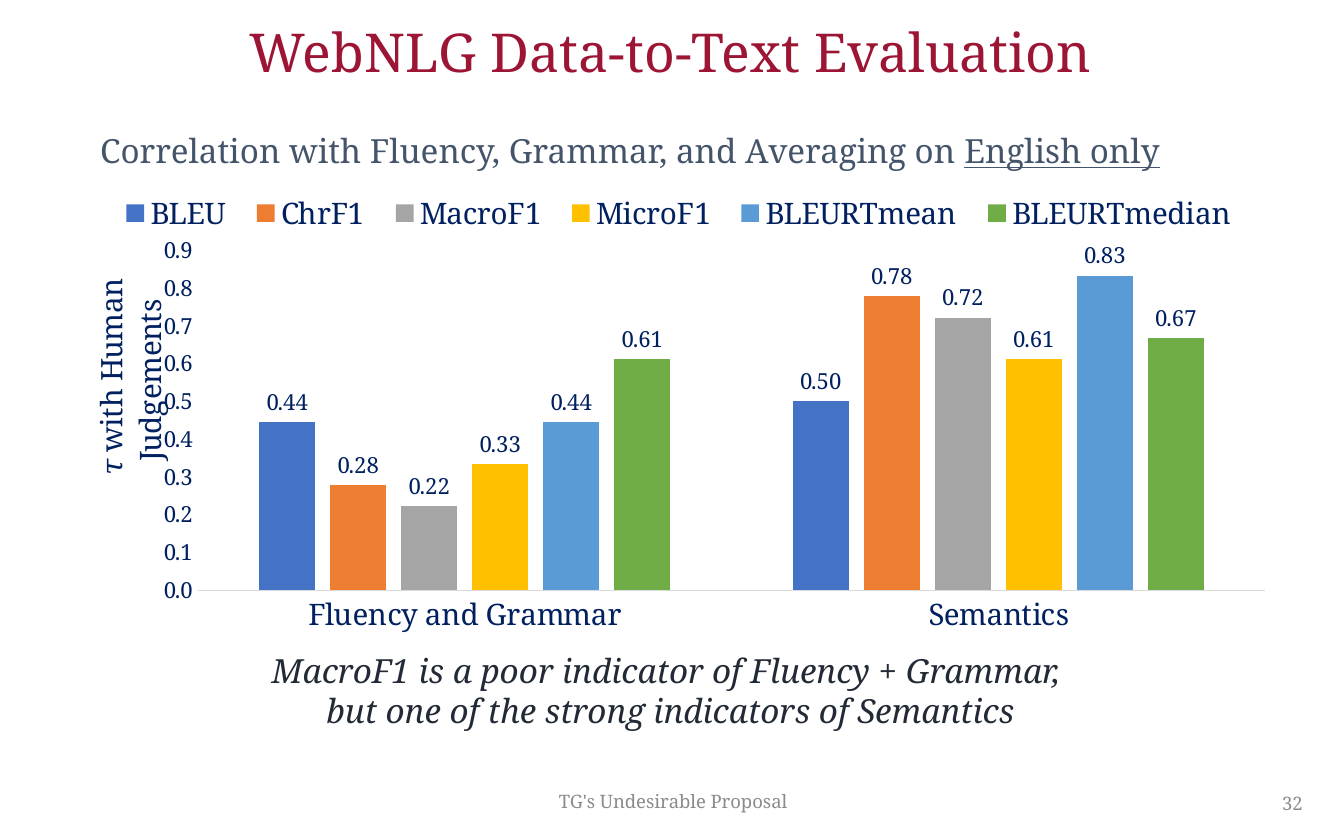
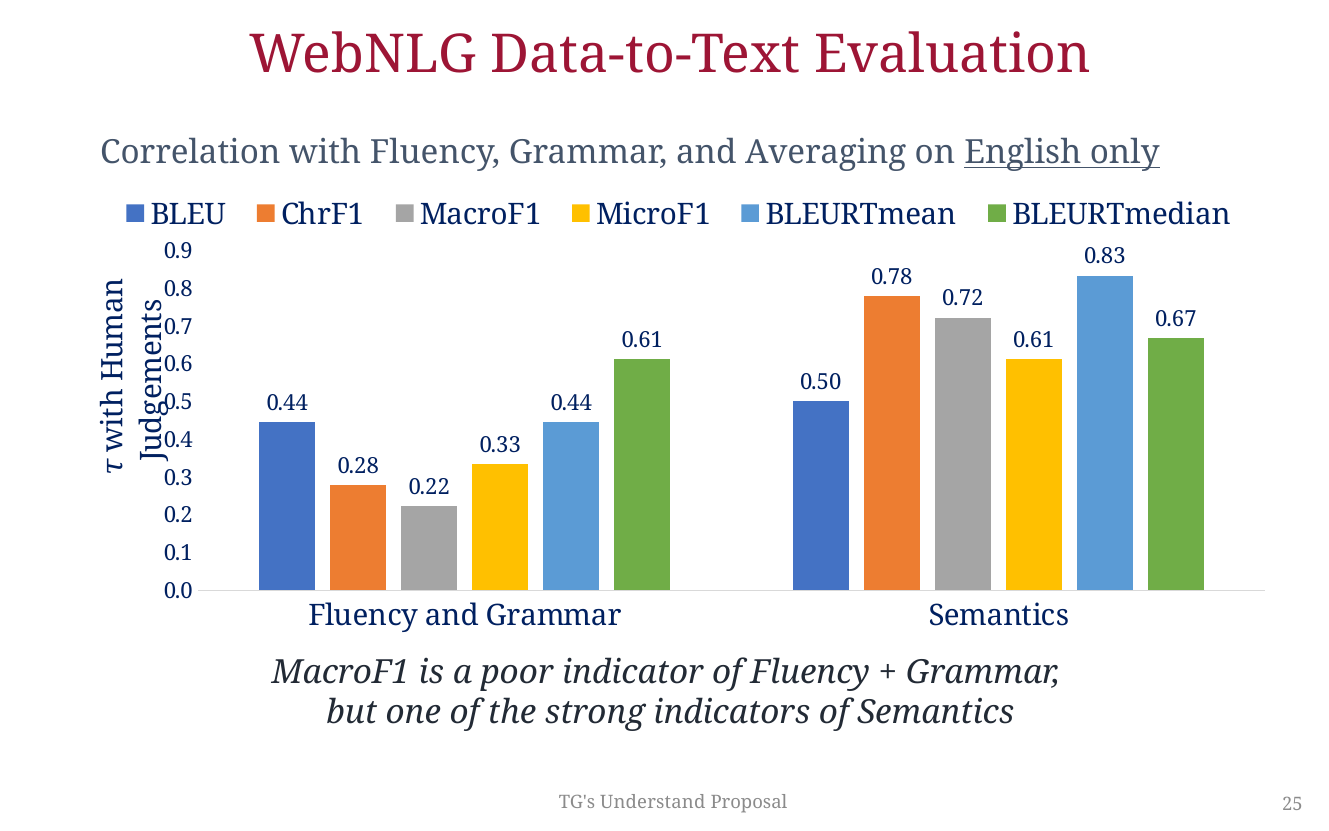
Undesirable: Undesirable -> Understand
32: 32 -> 25
